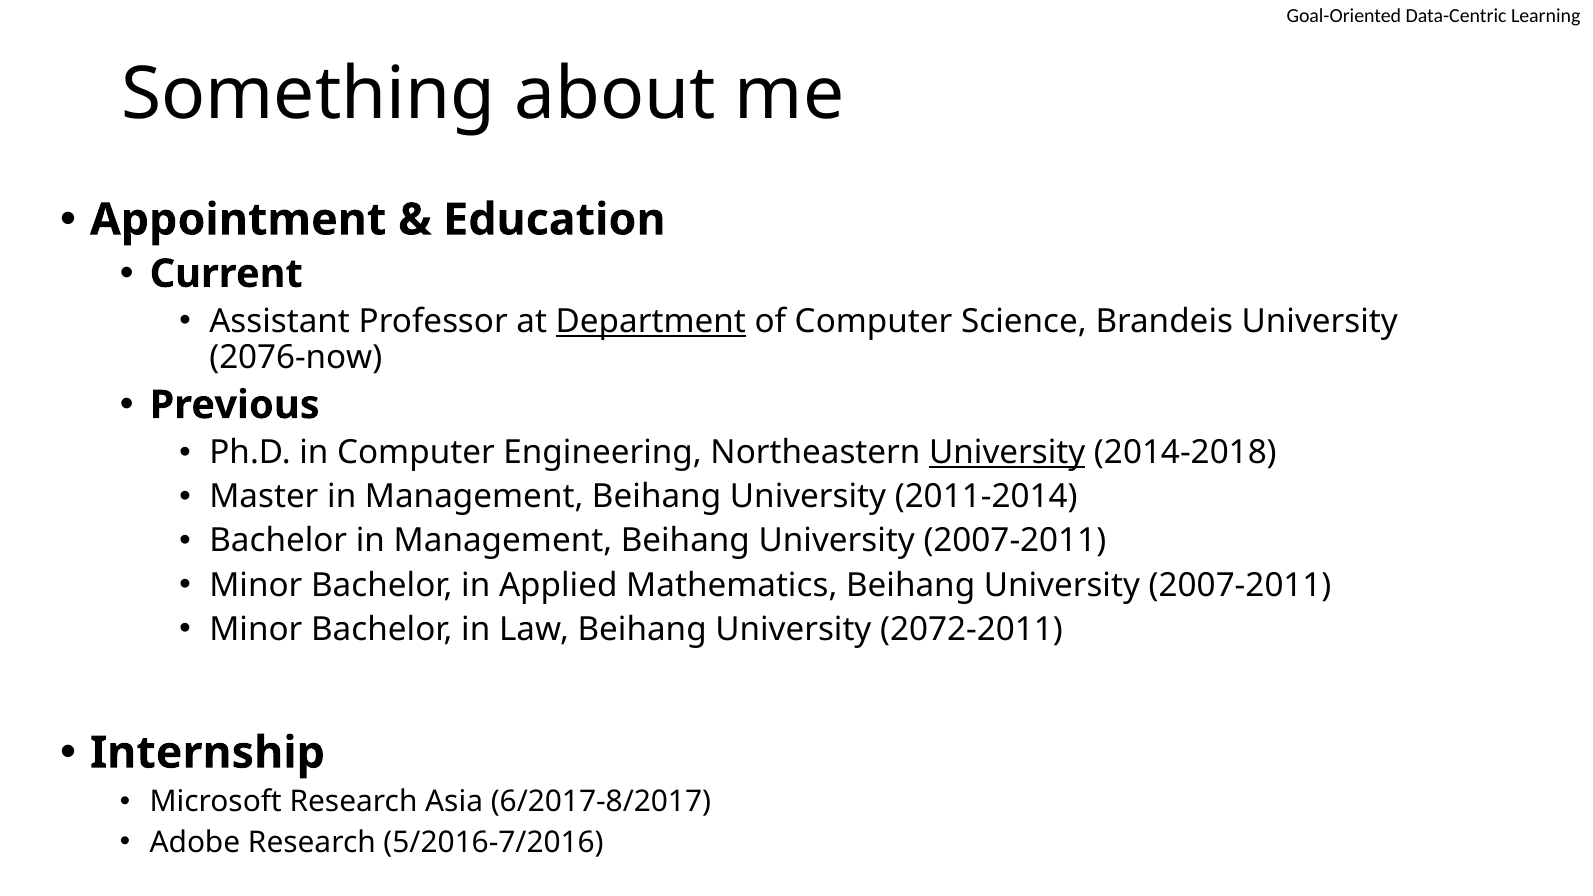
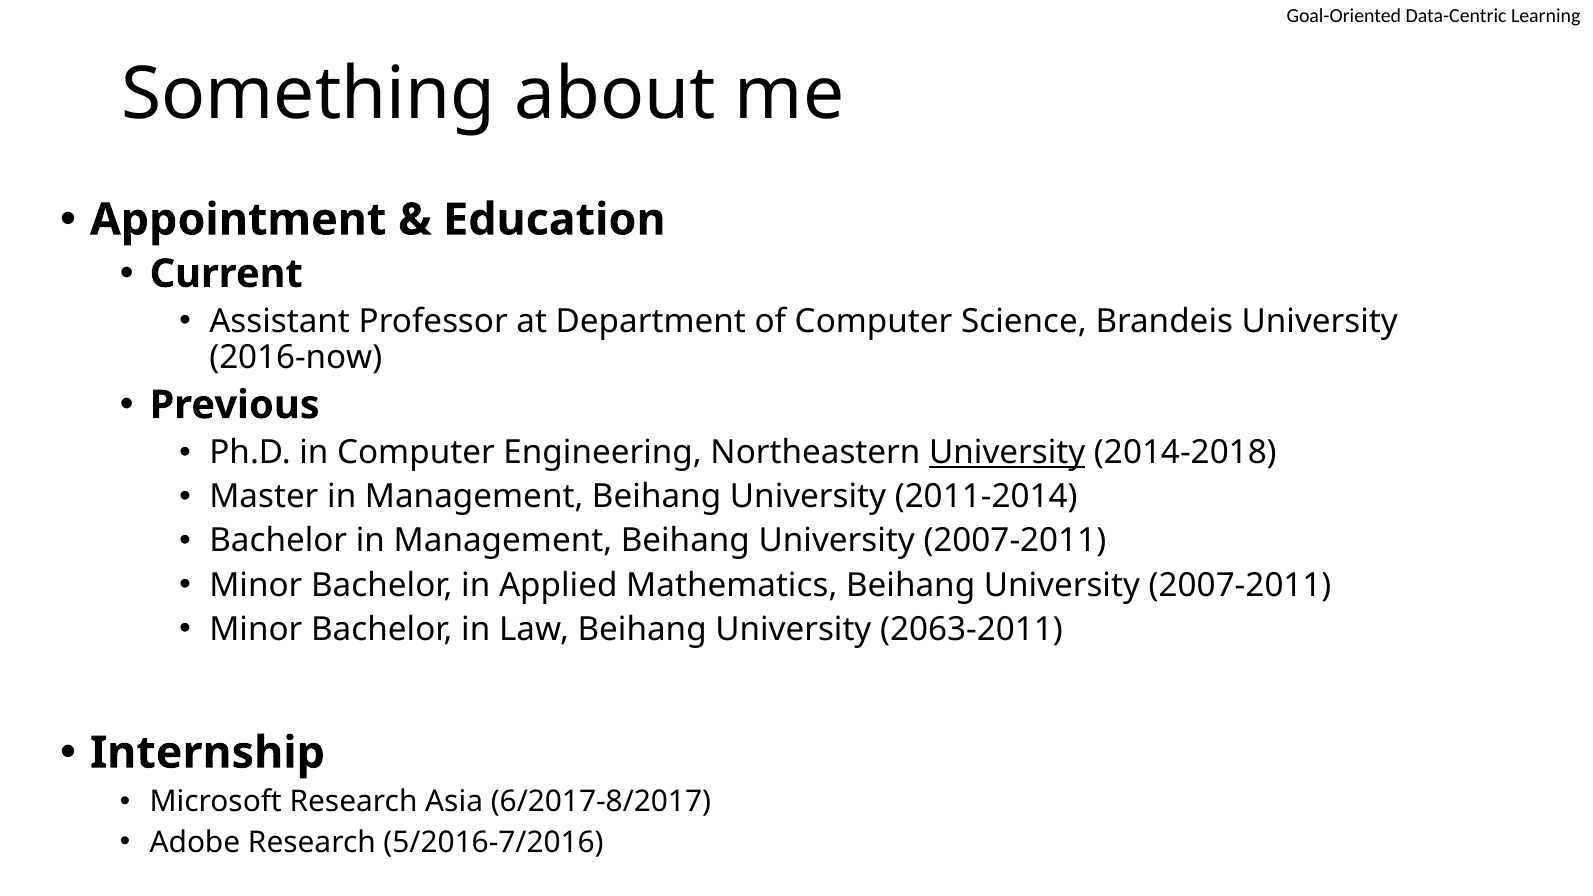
Department underline: present -> none
2076-now: 2076-now -> 2016-now
2072-2011: 2072-2011 -> 2063-2011
